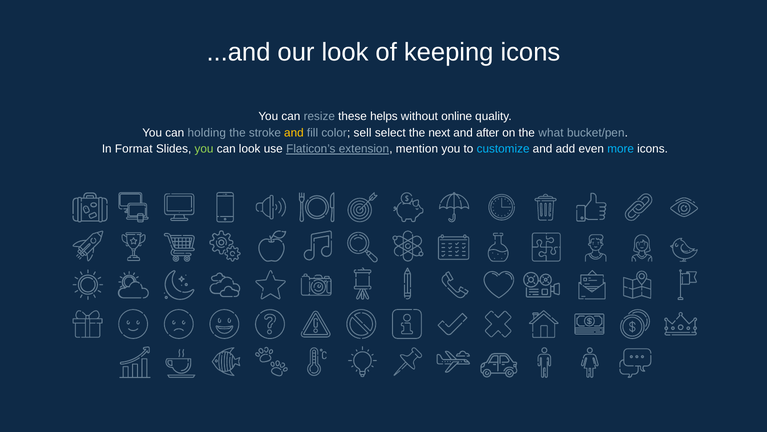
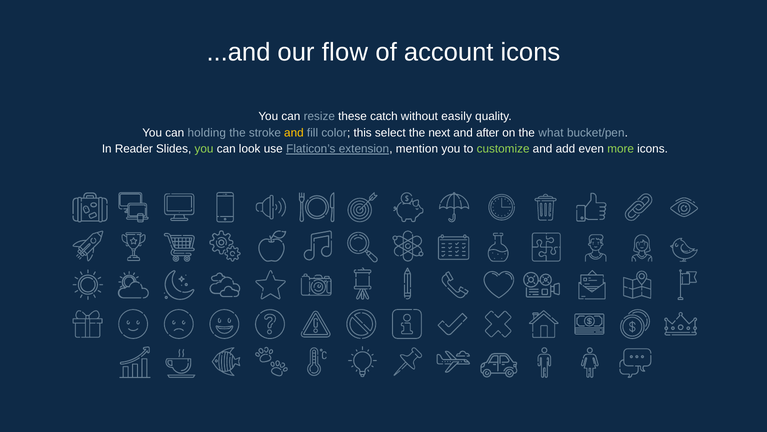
our look: look -> flow
keeping: keeping -> account
helps: helps -> catch
online: online -> easily
sell: sell -> this
Format: Format -> Reader
customize colour: light blue -> light green
more colour: light blue -> light green
